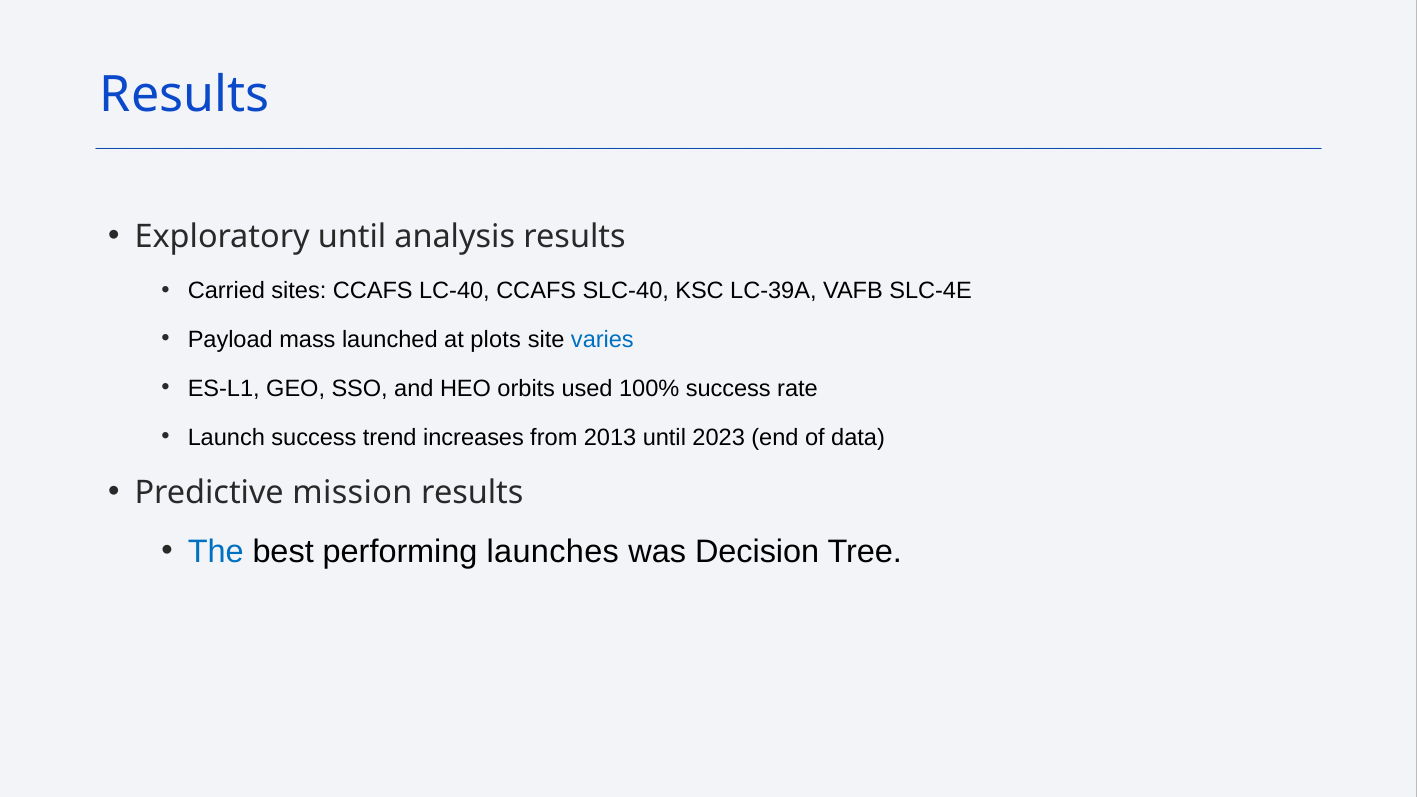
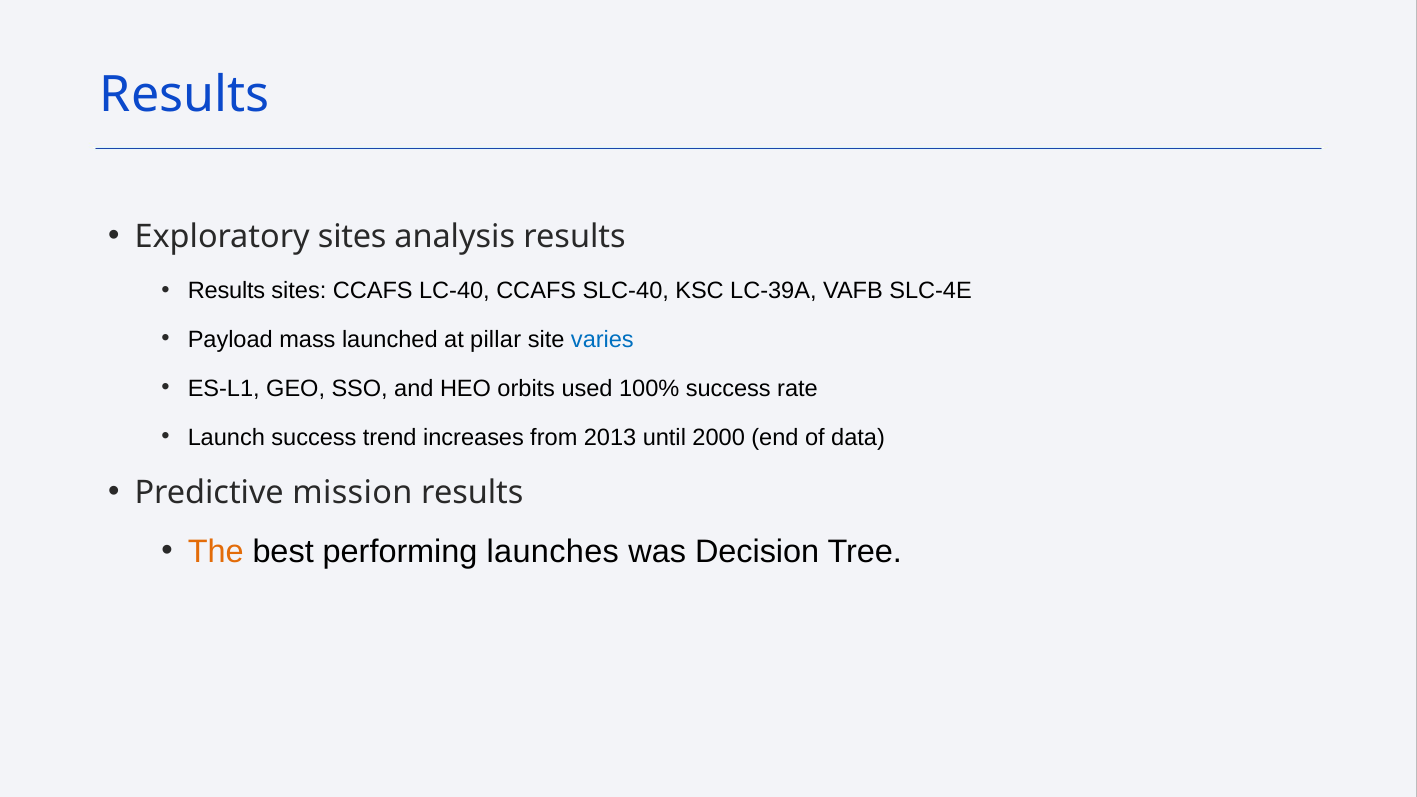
Exploratory until: until -> sites
Carried at (226, 291): Carried -> Results
plots: plots -> pillar
2023: 2023 -> 2000
The colour: blue -> orange
